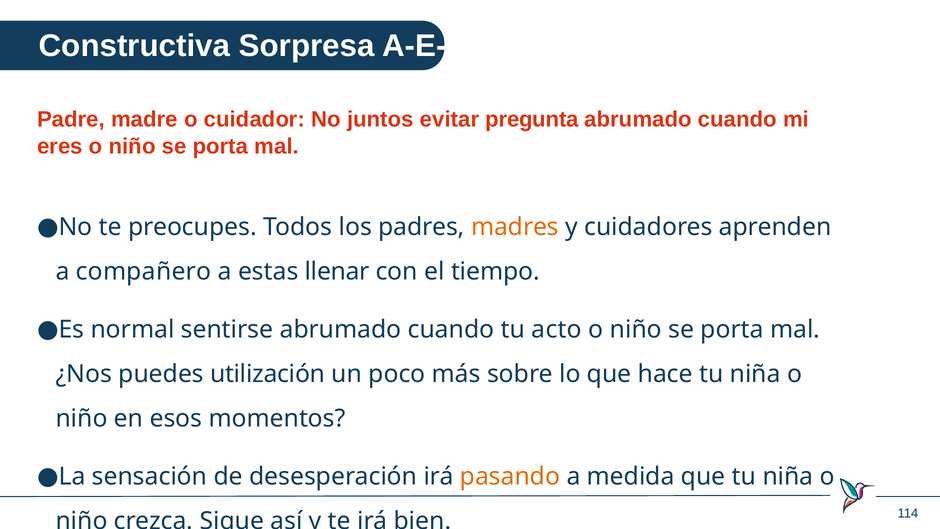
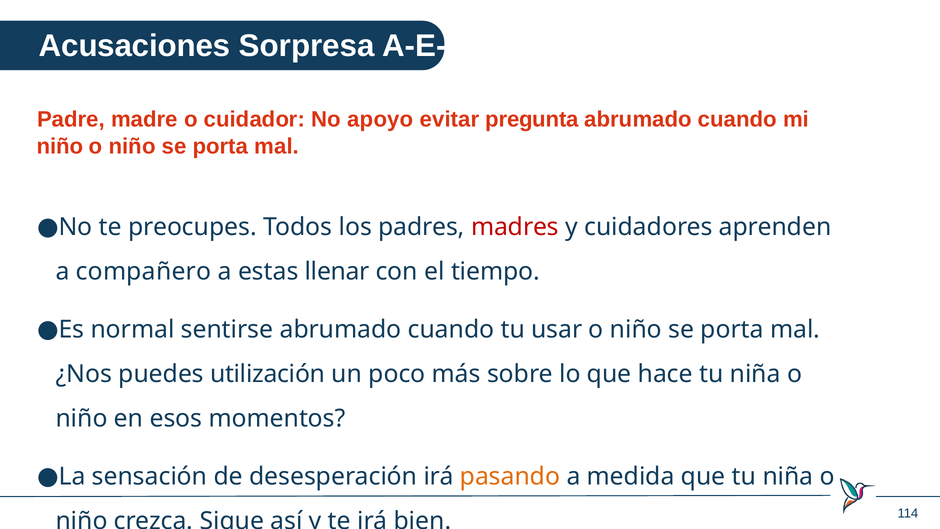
Constructiva: Constructiva -> Acusaciones
juntos: juntos -> apoyo
eres at (60, 146): eres -> niño
madres colour: orange -> red
acto: acto -> usar
